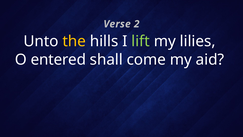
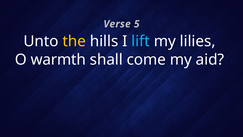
2: 2 -> 5
lift colour: light green -> light blue
entered: entered -> warmth
